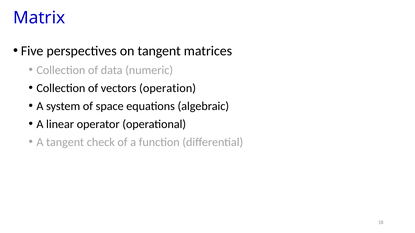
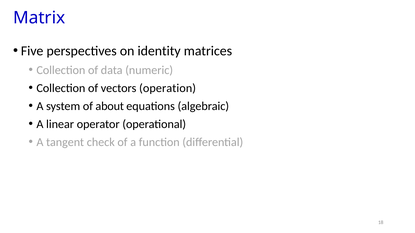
on tangent: tangent -> identity
space: space -> about
